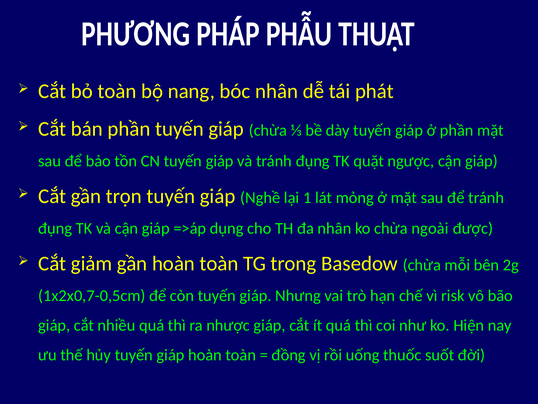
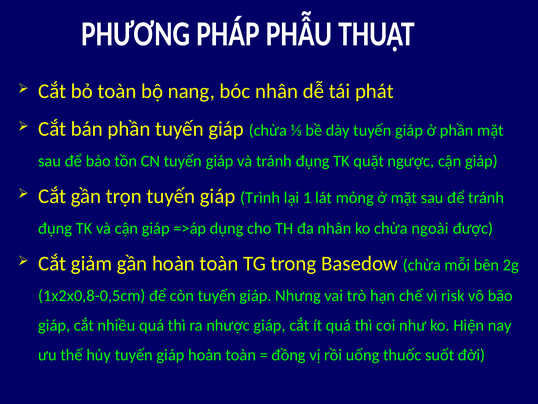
Nghề: Nghề -> Trình
1x2x0,7-0,5cm: 1x2x0,7-0,5cm -> 1x2x0,8-0,5cm
